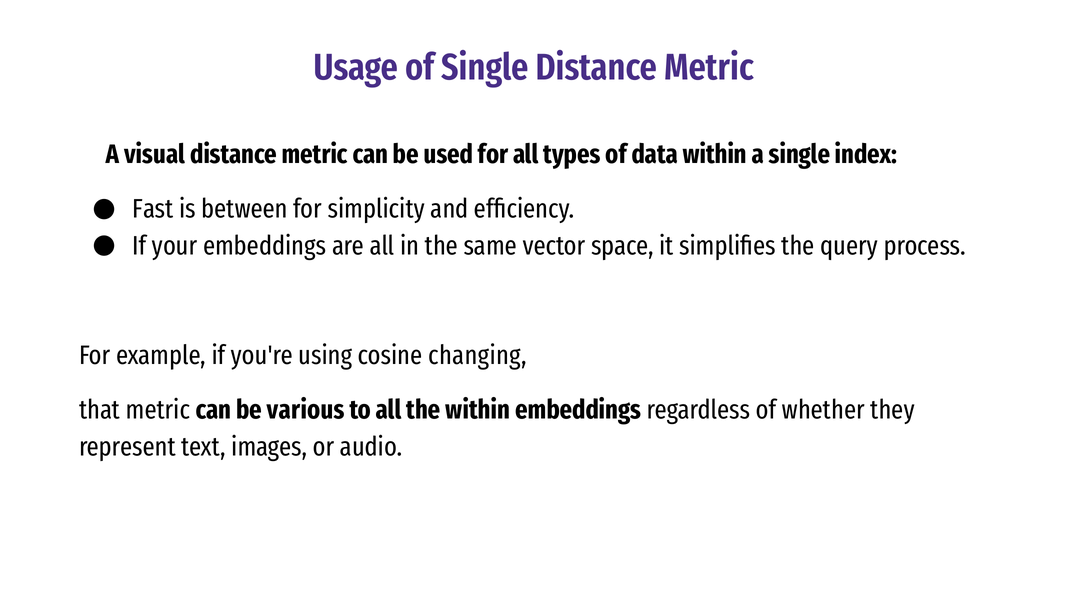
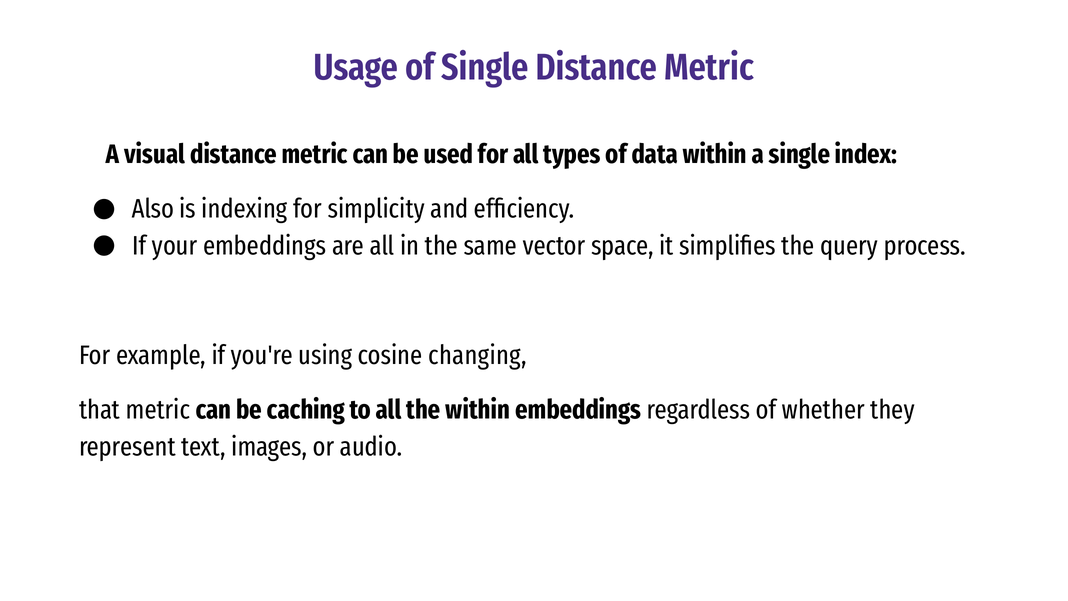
Fast: Fast -> Also
between: between -> indexing
various: various -> caching
